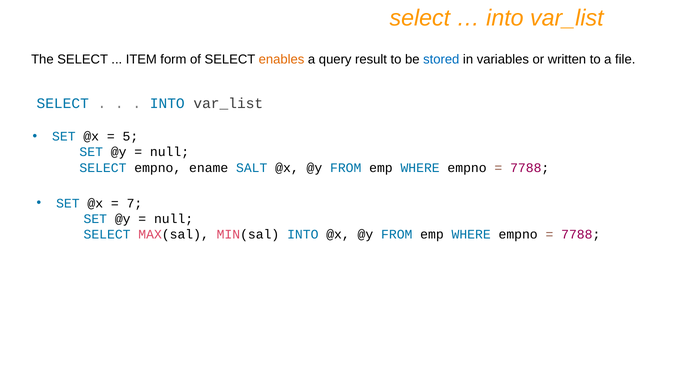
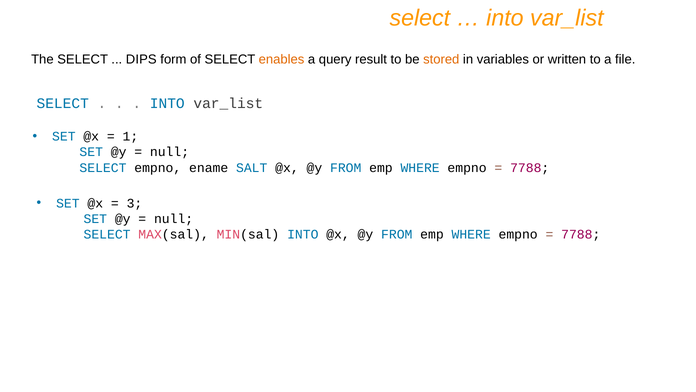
ITEM: ITEM -> DIPS
stored colour: blue -> orange
5: 5 -> 1
7: 7 -> 3
